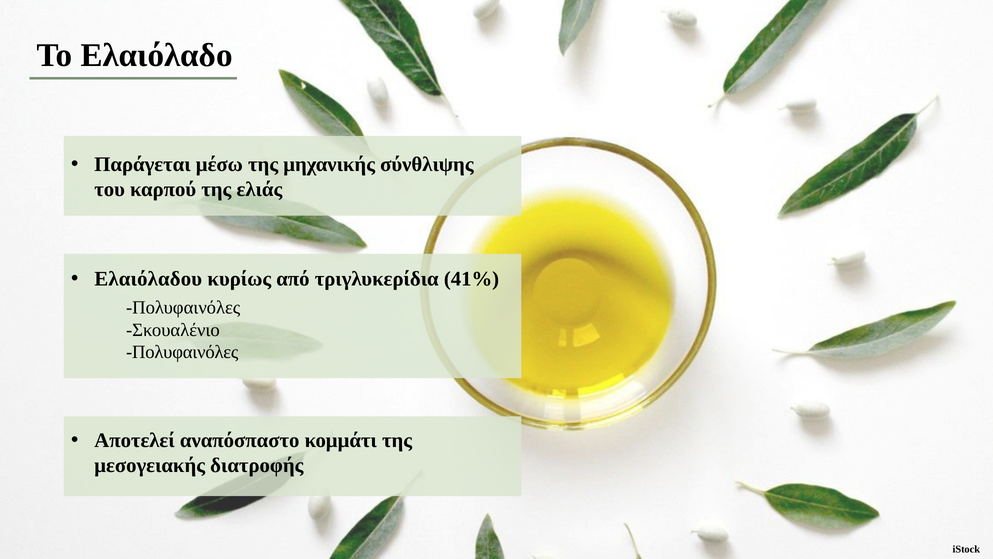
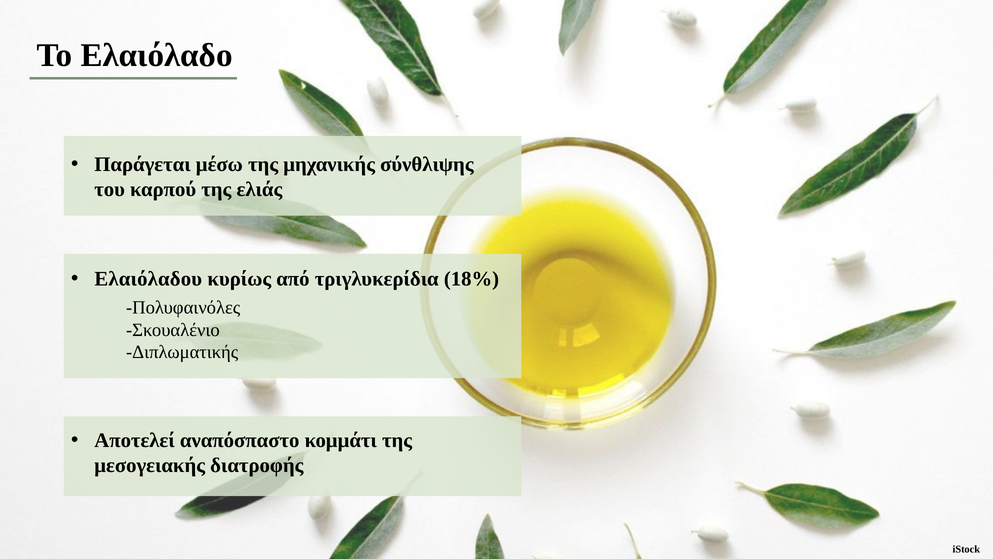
41%: 41% -> 18%
Πολυφαινόλες at (182, 352): Πολυφαινόλες -> Διπλωματικής
